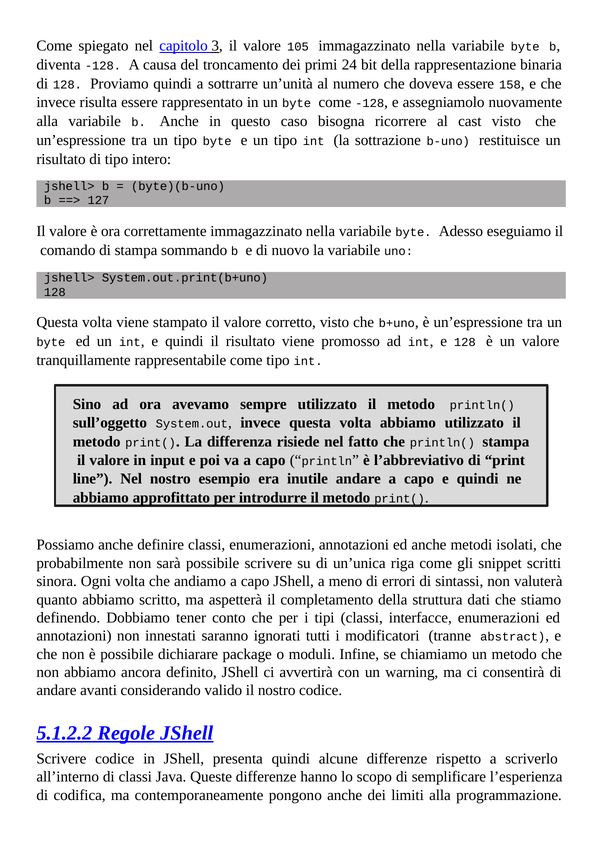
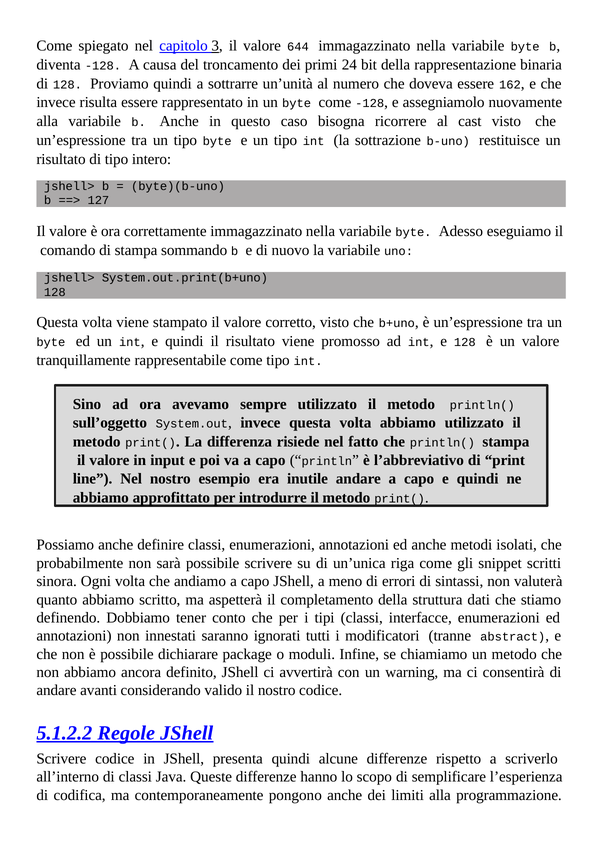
105: 105 -> 644
158: 158 -> 162
